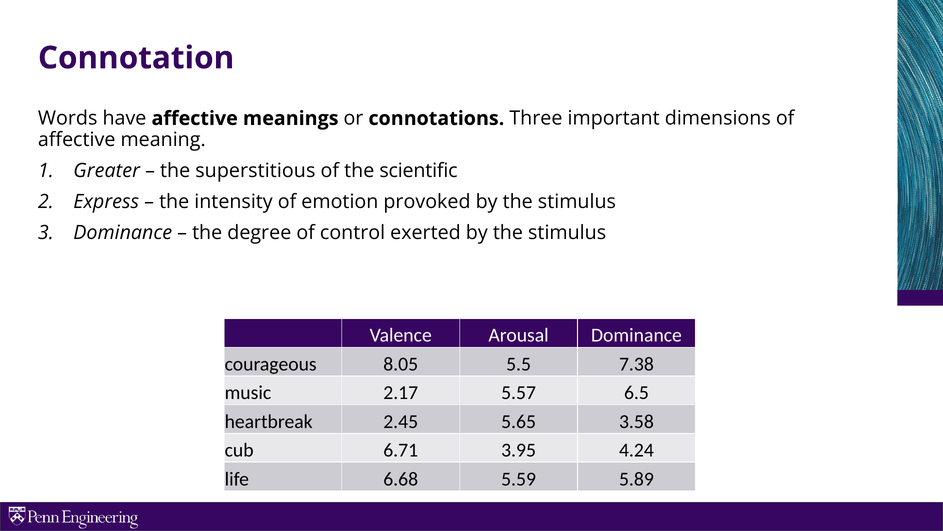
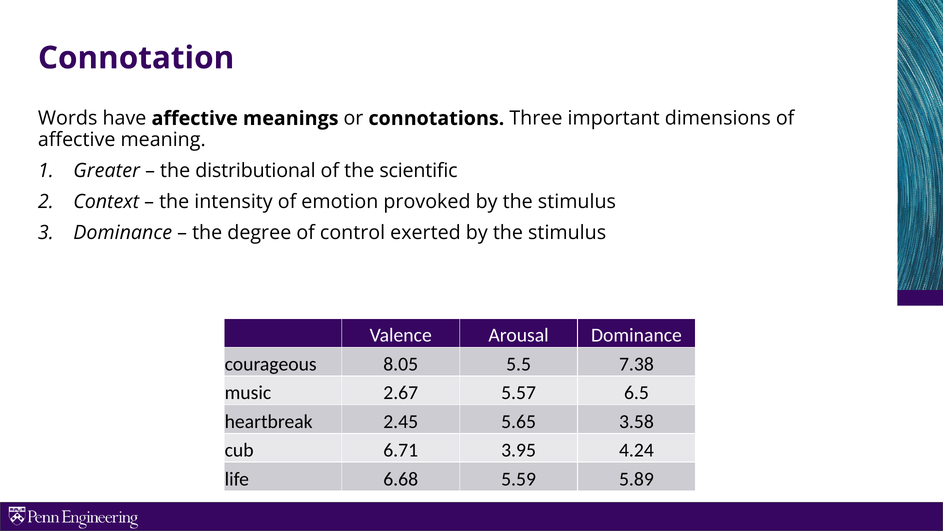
superstitious: superstitious -> distributional
Express: Express -> Context
2.17: 2.17 -> 2.67
